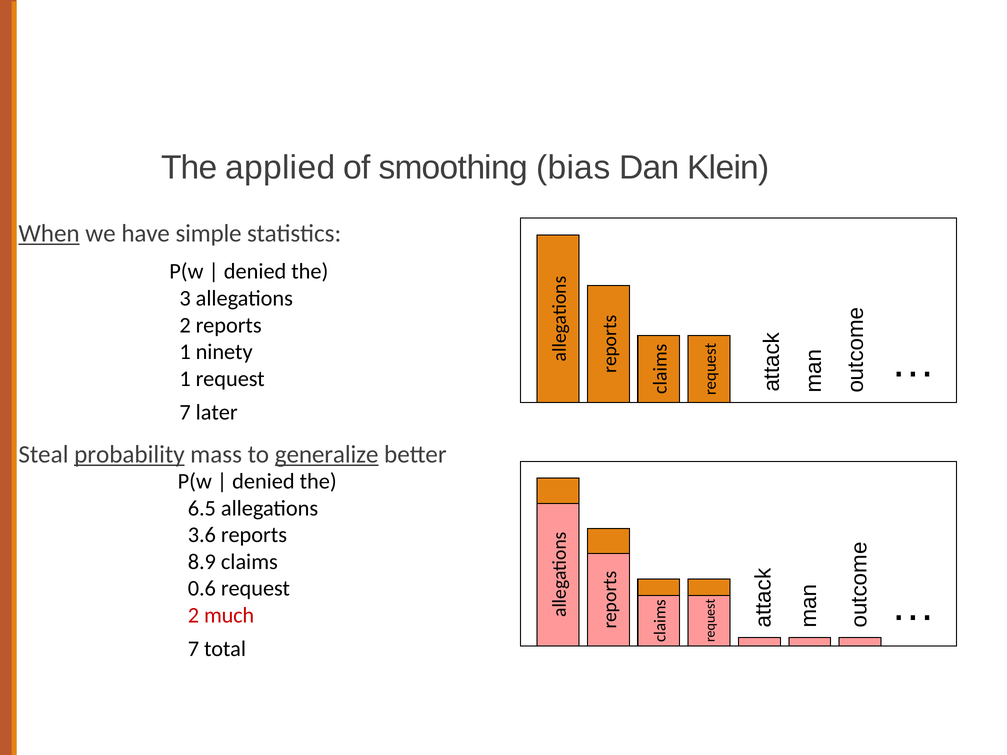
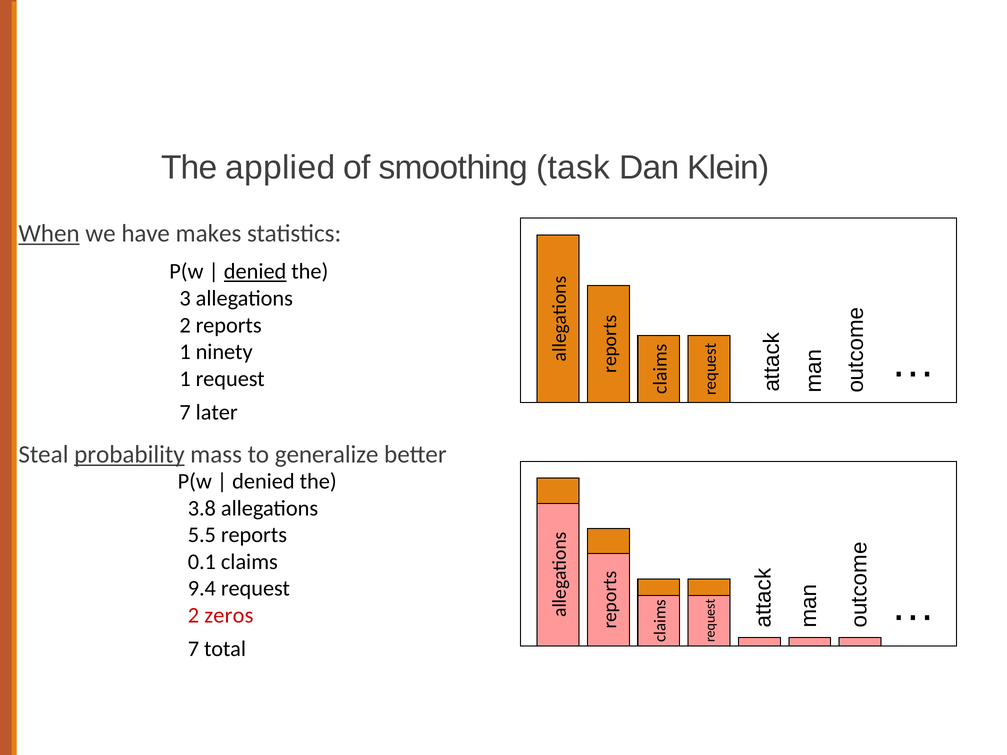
bias: bias -> task
simple: simple -> makes
denied at (255, 272) underline: none -> present
generalize underline: present -> none
6.5: 6.5 -> 3.8
3.6: 3.6 -> 5.5
8.9: 8.9 -> 0.1
0.6: 0.6 -> 9.4
much: much -> zeros
